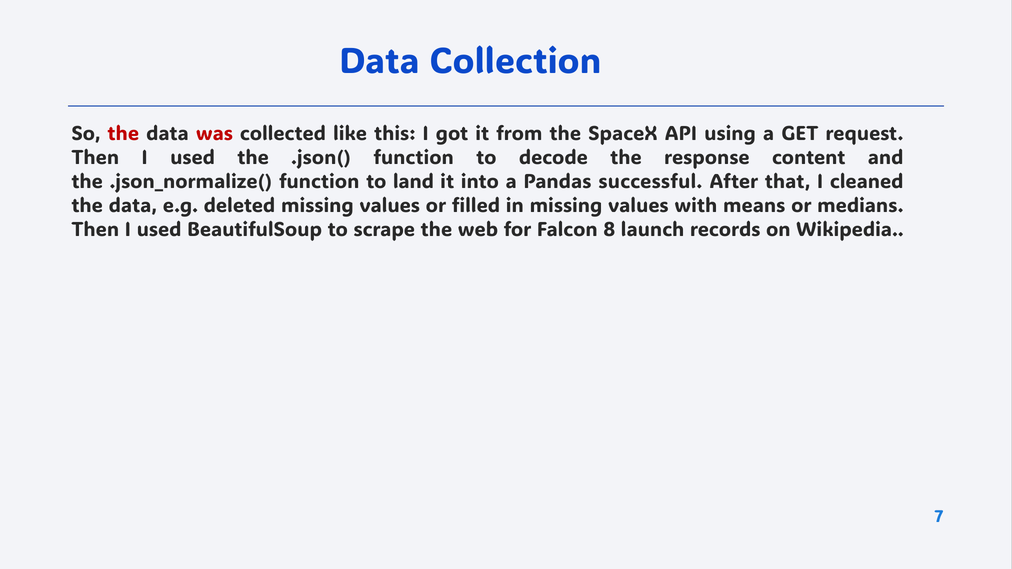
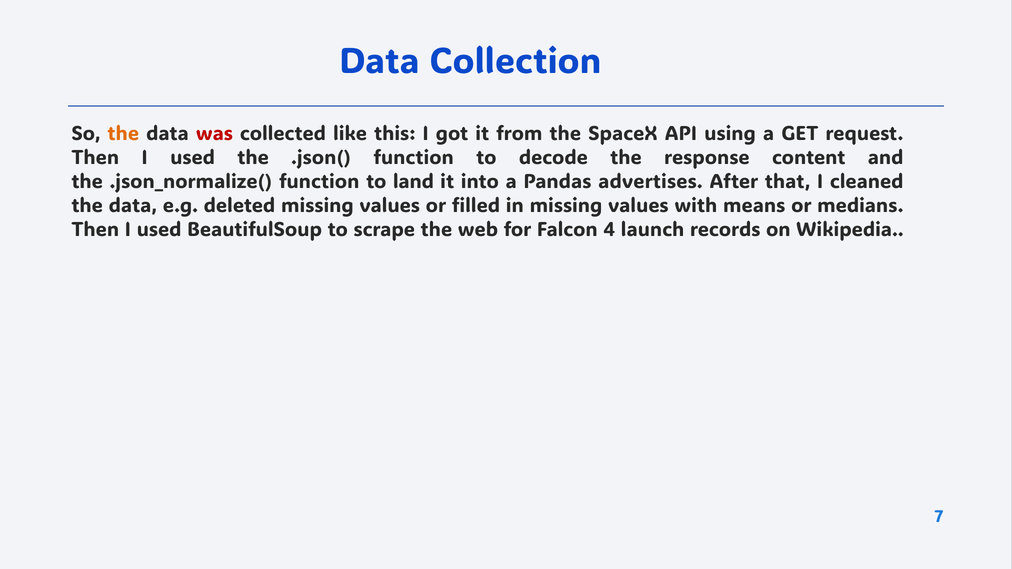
the at (123, 134) colour: red -> orange
successful: successful -> advertises
8: 8 -> 4
